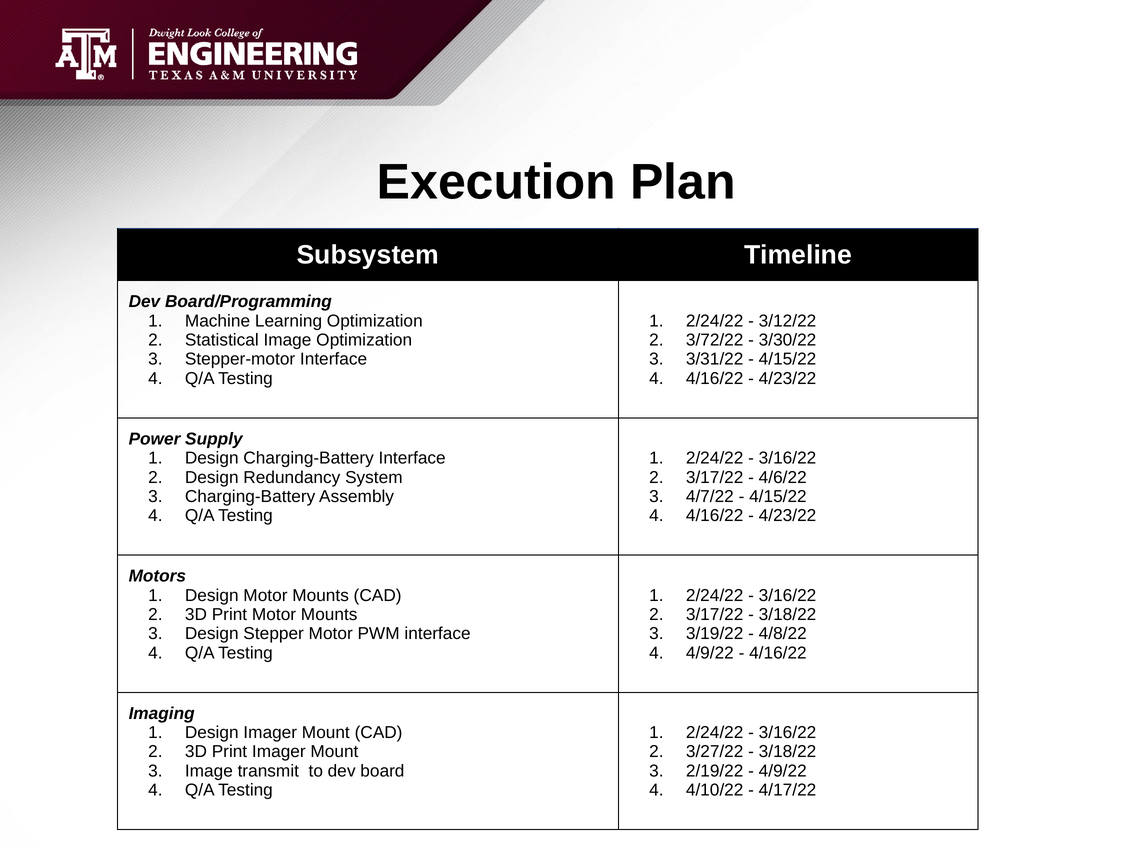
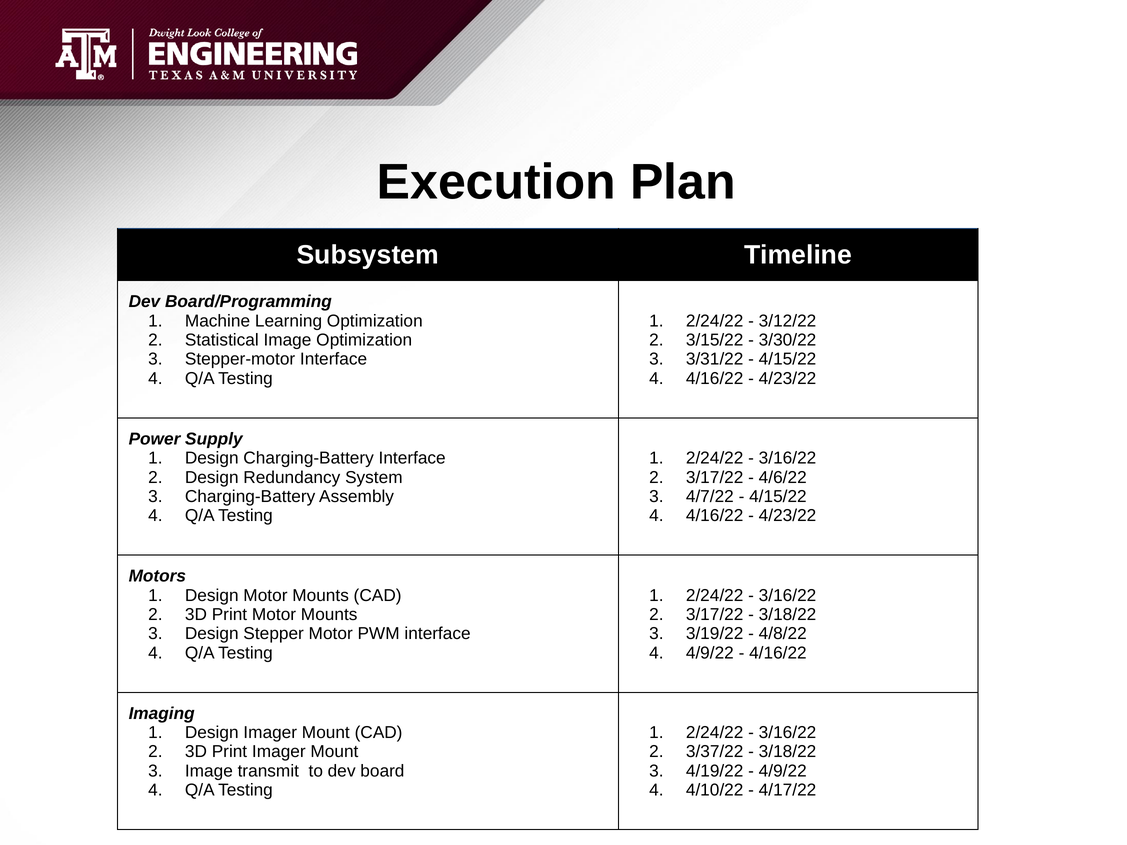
3/72/22: 3/72/22 -> 3/15/22
3/27/22: 3/27/22 -> 3/37/22
2/19/22: 2/19/22 -> 4/19/22
